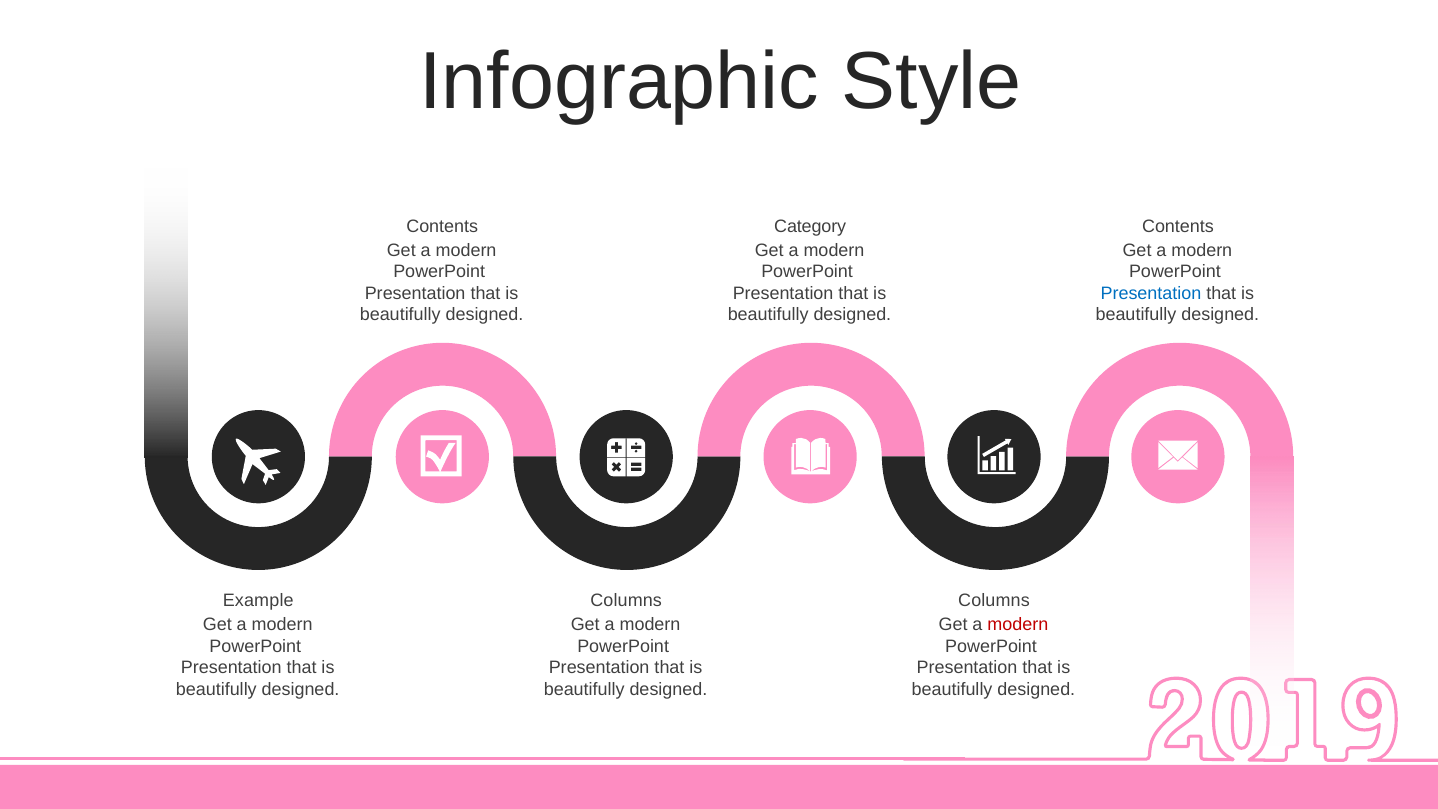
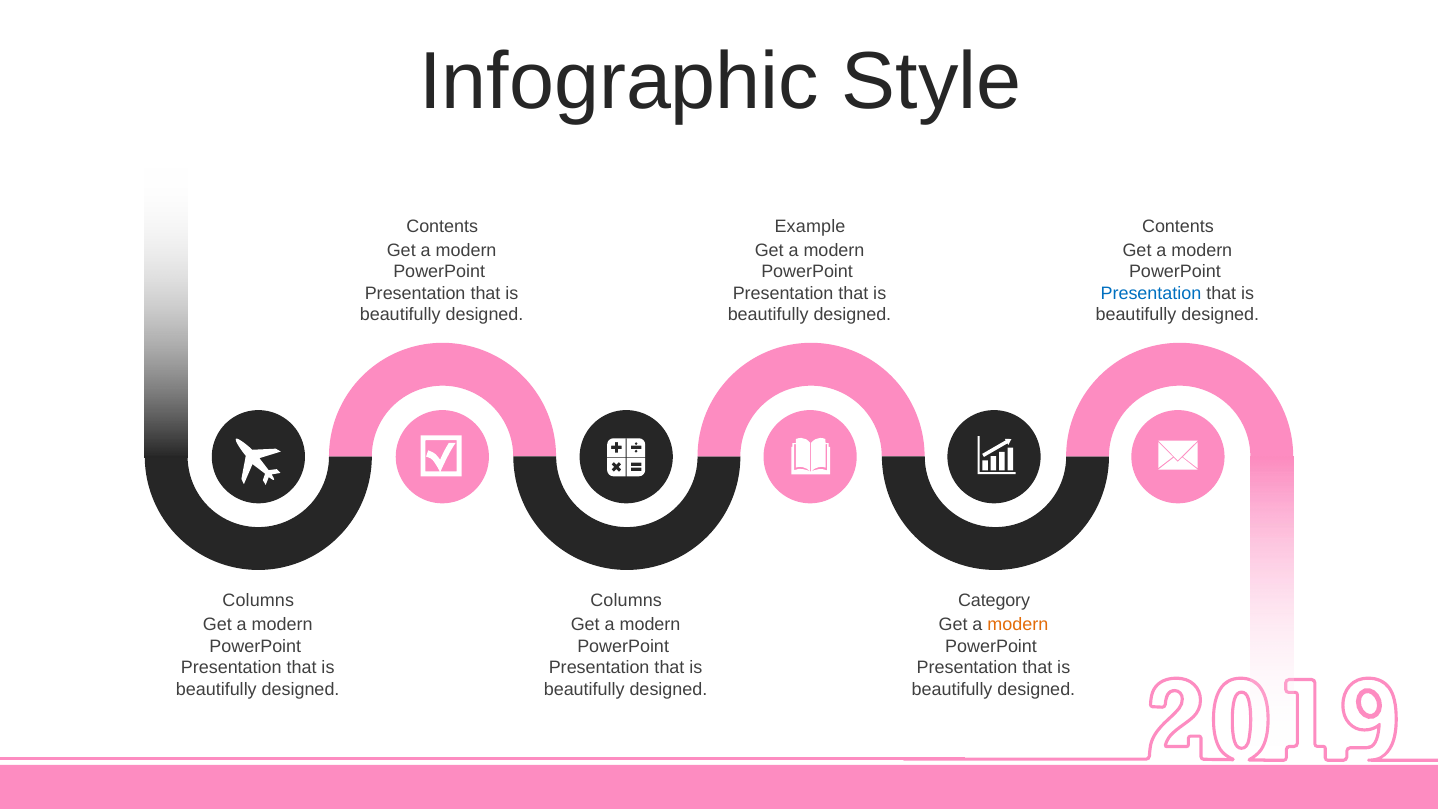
Category: Category -> Example
Example at (258, 600): Example -> Columns
Columns at (994, 600): Columns -> Category
modern at (1018, 624) colour: red -> orange
